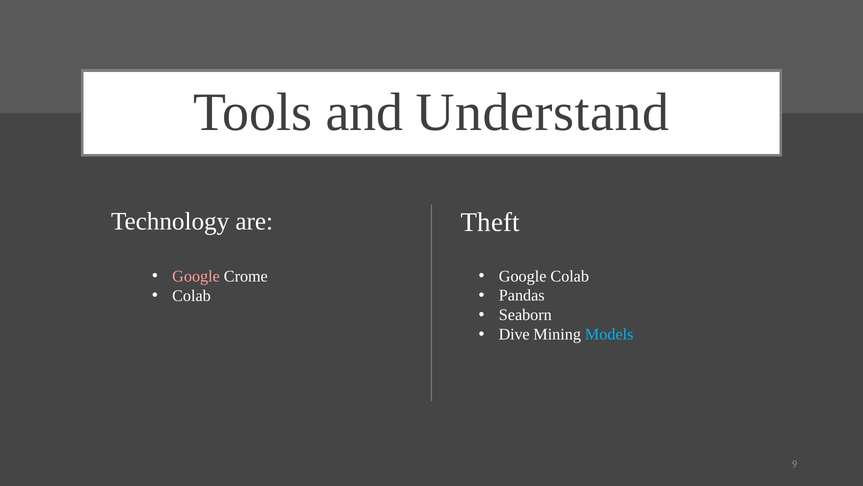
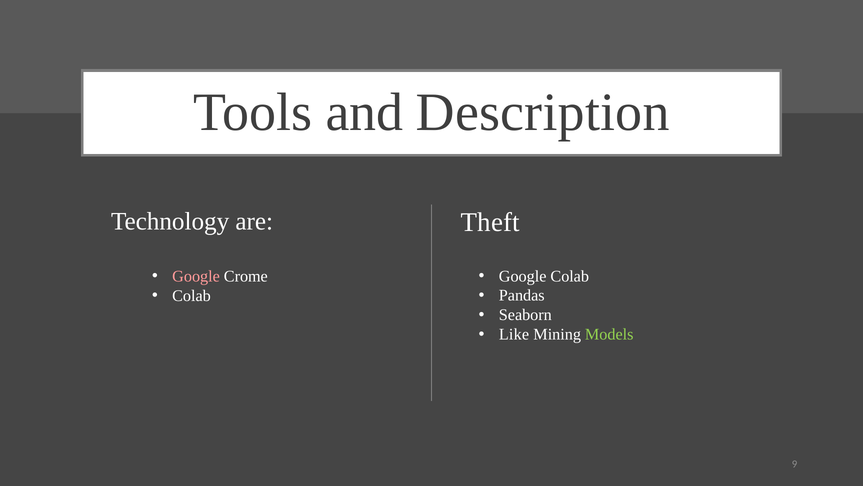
Understand: Understand -> Description
Dive: Dive -> Like
Models colour: light blue -> light green
